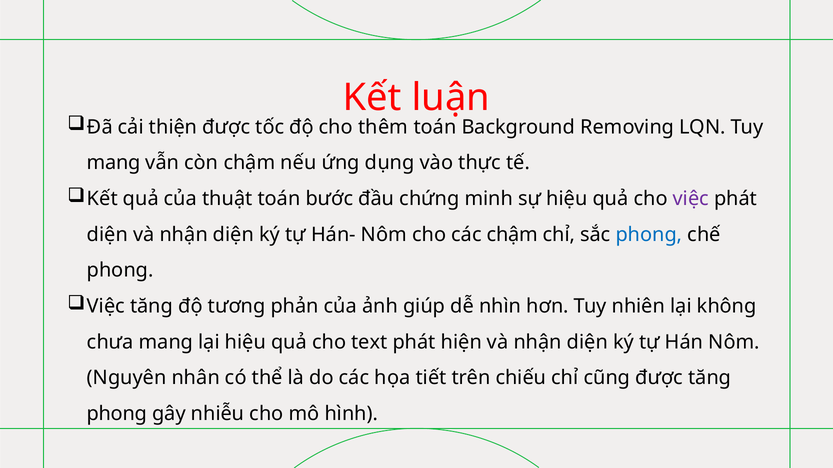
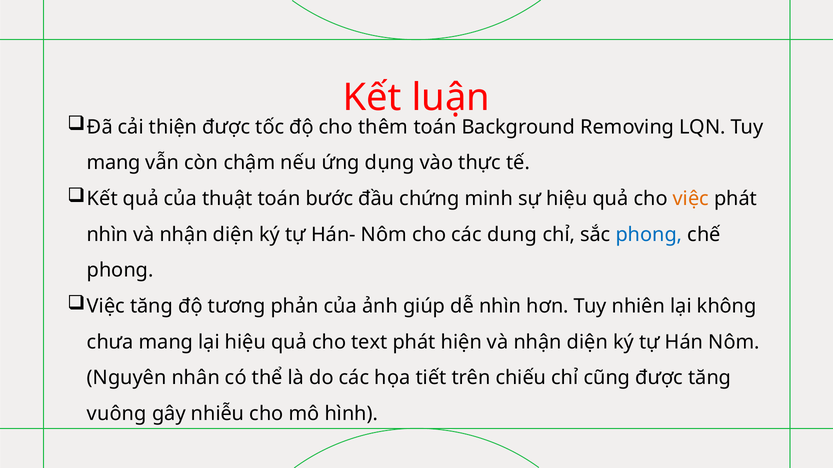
việc at (691, 199) colour: purple -> orange
diện at (107, 235): diện -> nhìn
các chậm: chậm -> dung
phong at (117, 414): phong -> vuông
